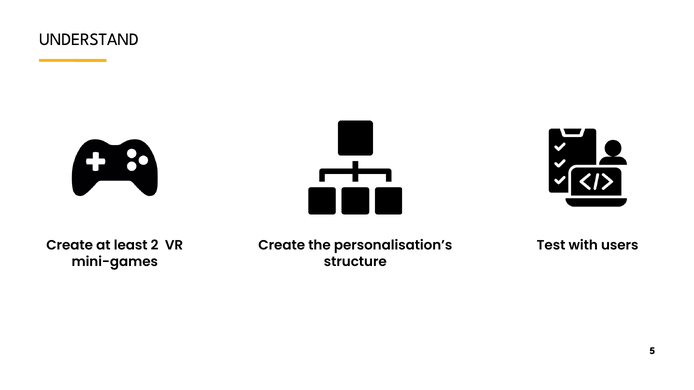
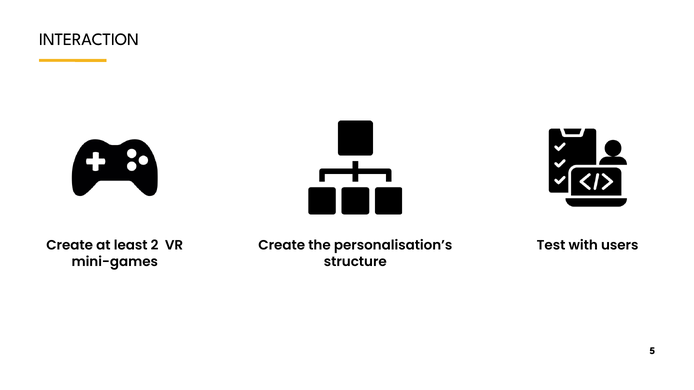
UNDERSTAND: UNDERSTAND -> INTERACTION
